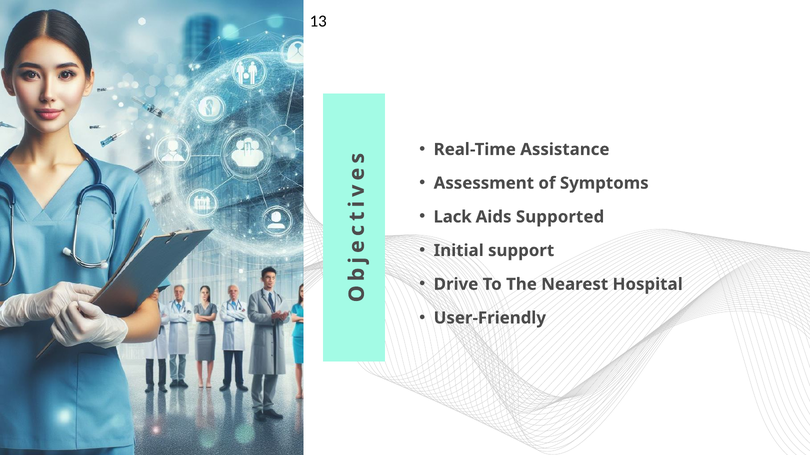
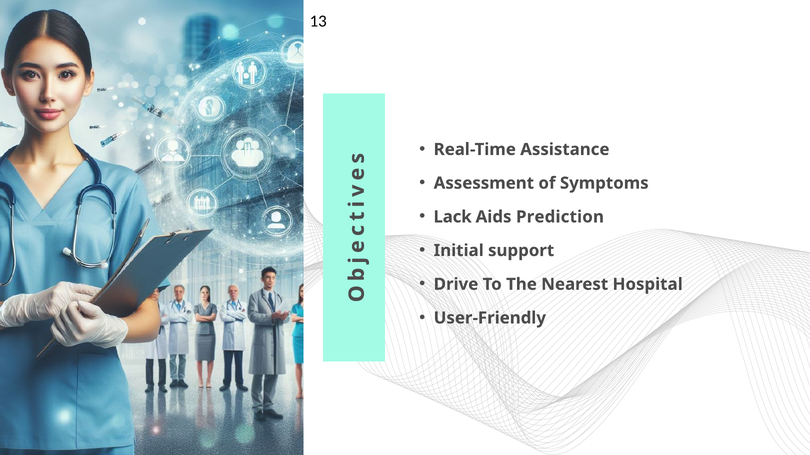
Supported: Supported -> Prediction
